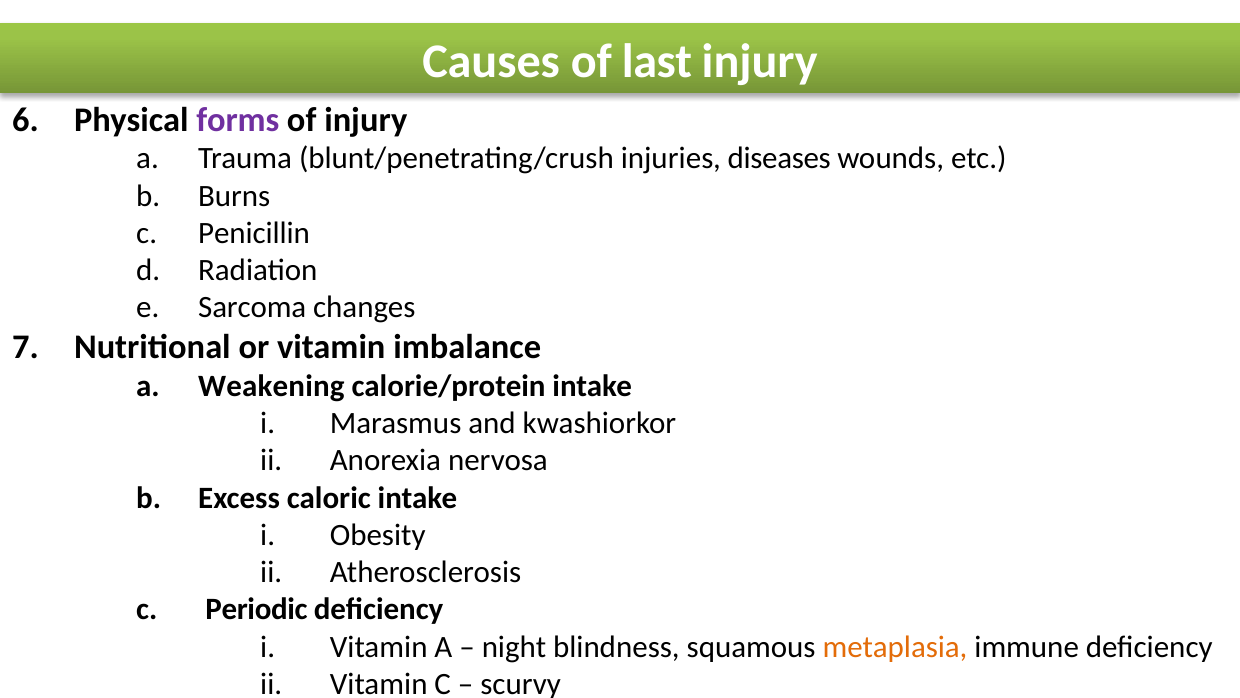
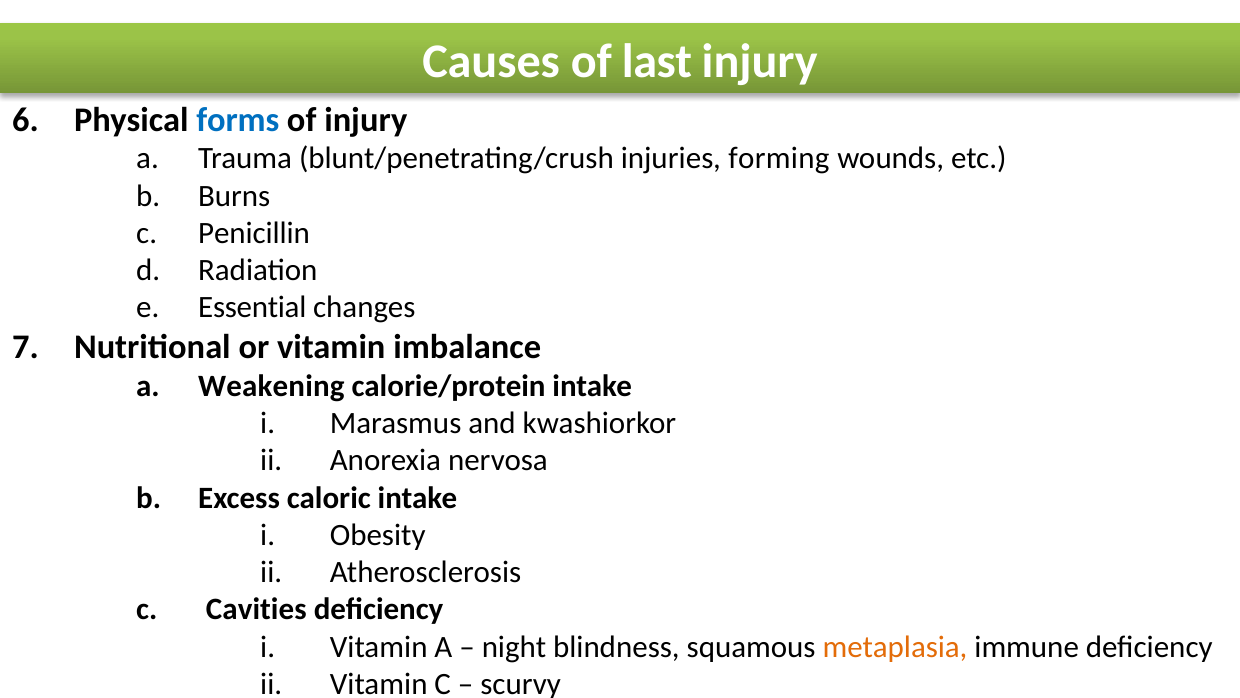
forms colour: purple -> blue
diseases: diseases -> forming
Sarcoma: Sarcoma -> Essential
Periodic: Periodic -> Cavities
